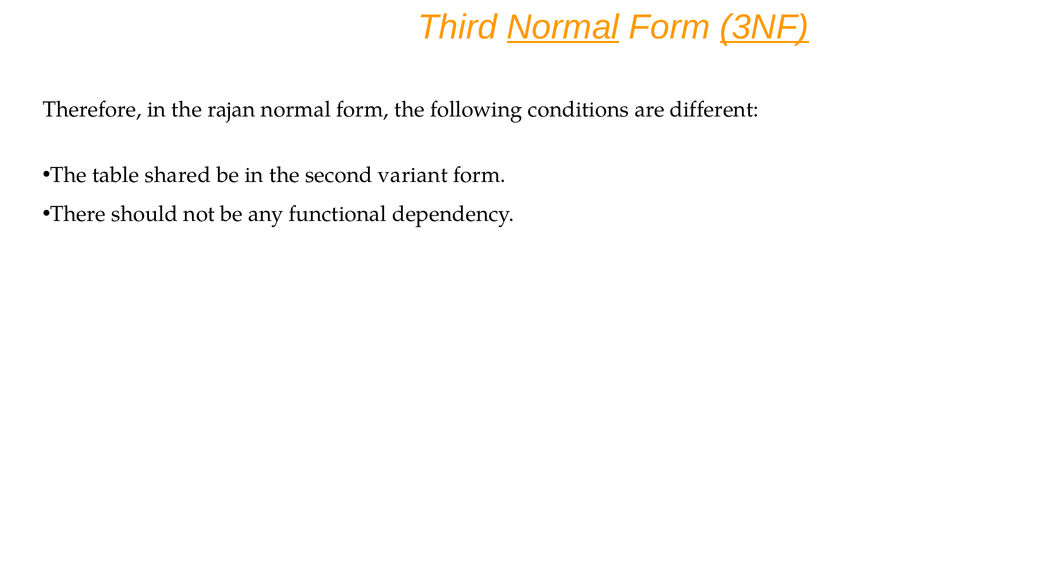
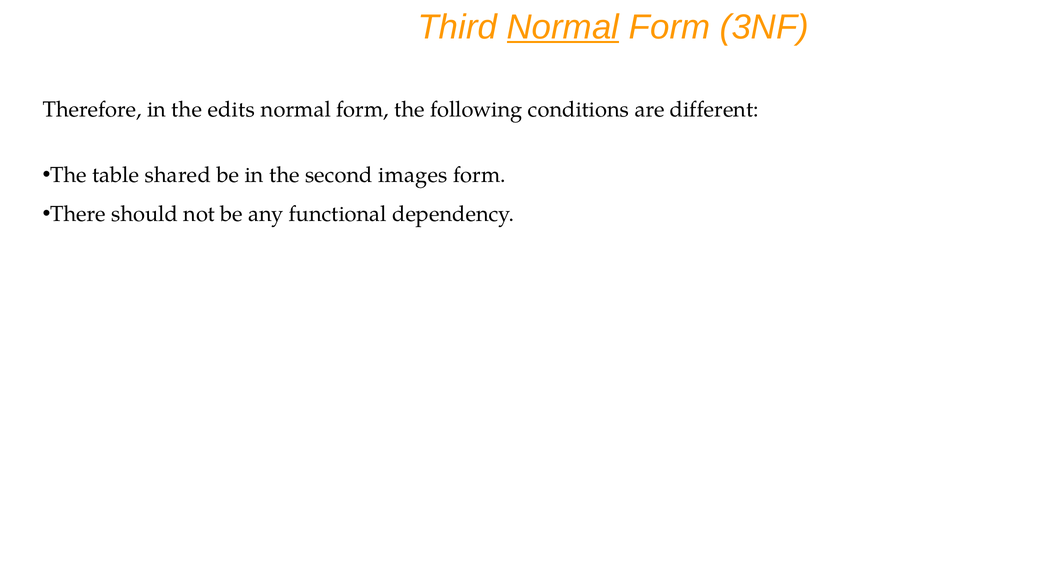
3NF underline: present -> none
rajan: rajan -> edits
variant: variant -> images
